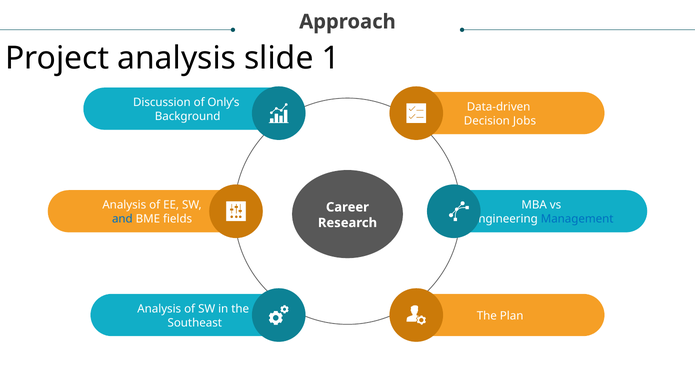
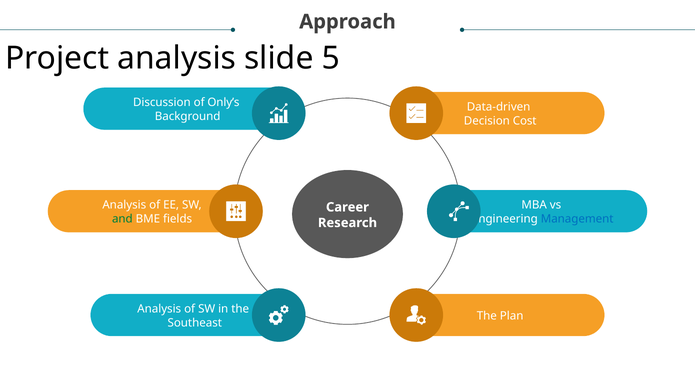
1: 1 -> 5
Jobs: Jobs -> Cost
and colour: blue -> green
